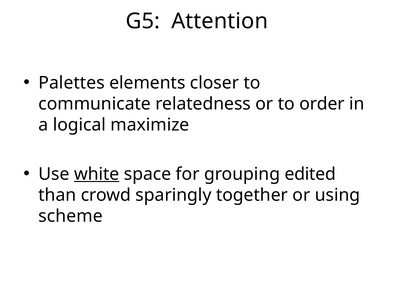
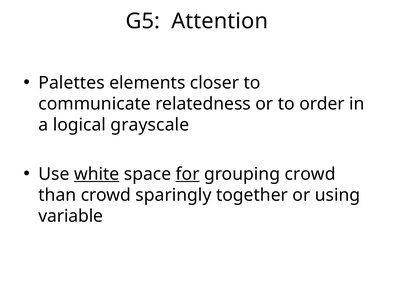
maximize: maximize -> grayscale
for underline: none -> present
grouping edited: edited -> crowd
scheme: scheme -> variable
